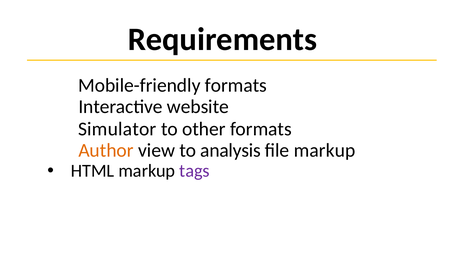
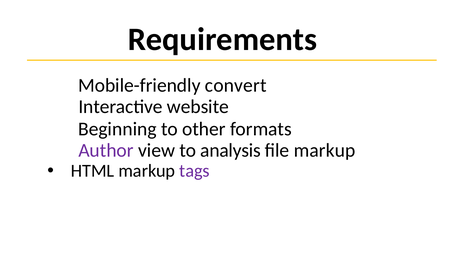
Mobile-friendly formats: formats -> convert
Simulator: Simulator -> Beginning
Author colour: orange -> purple
